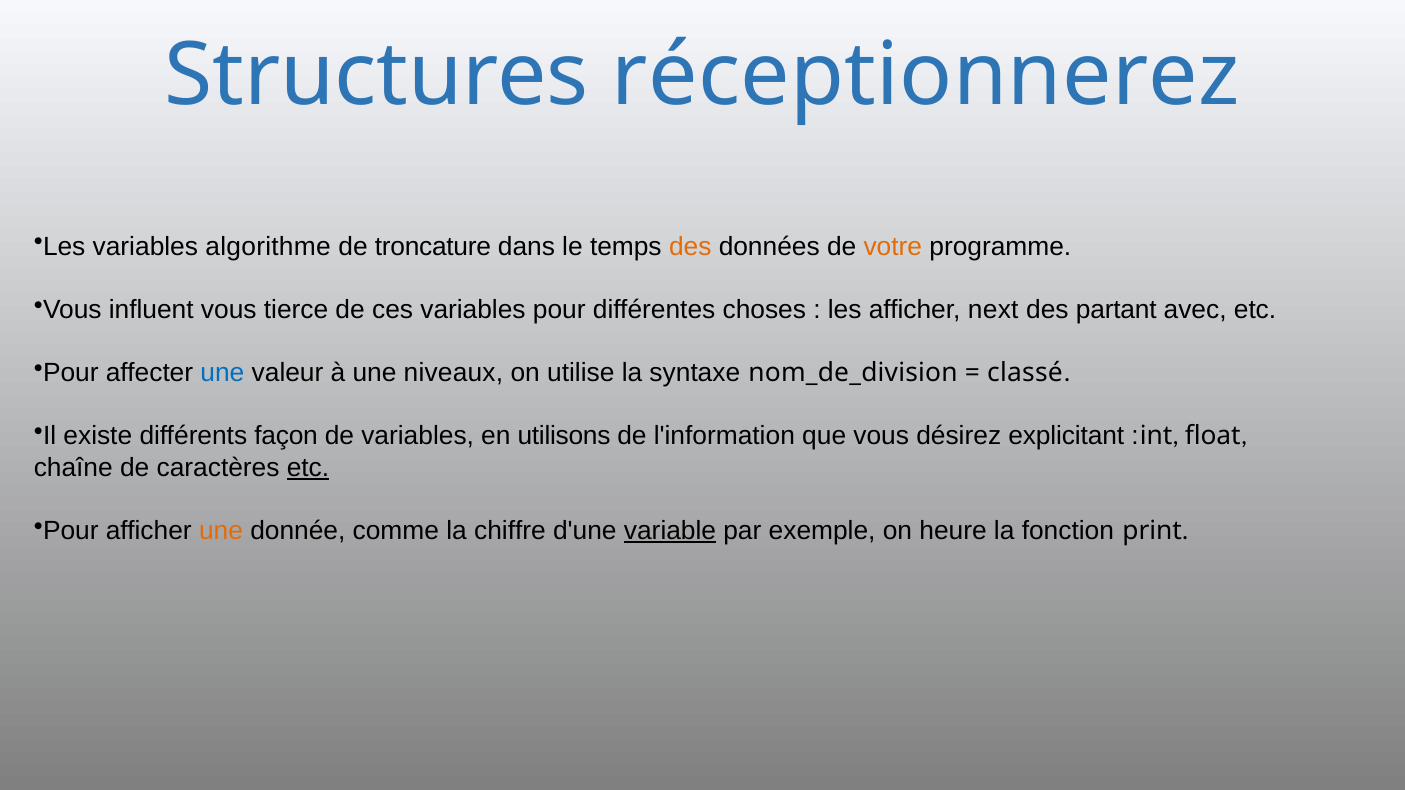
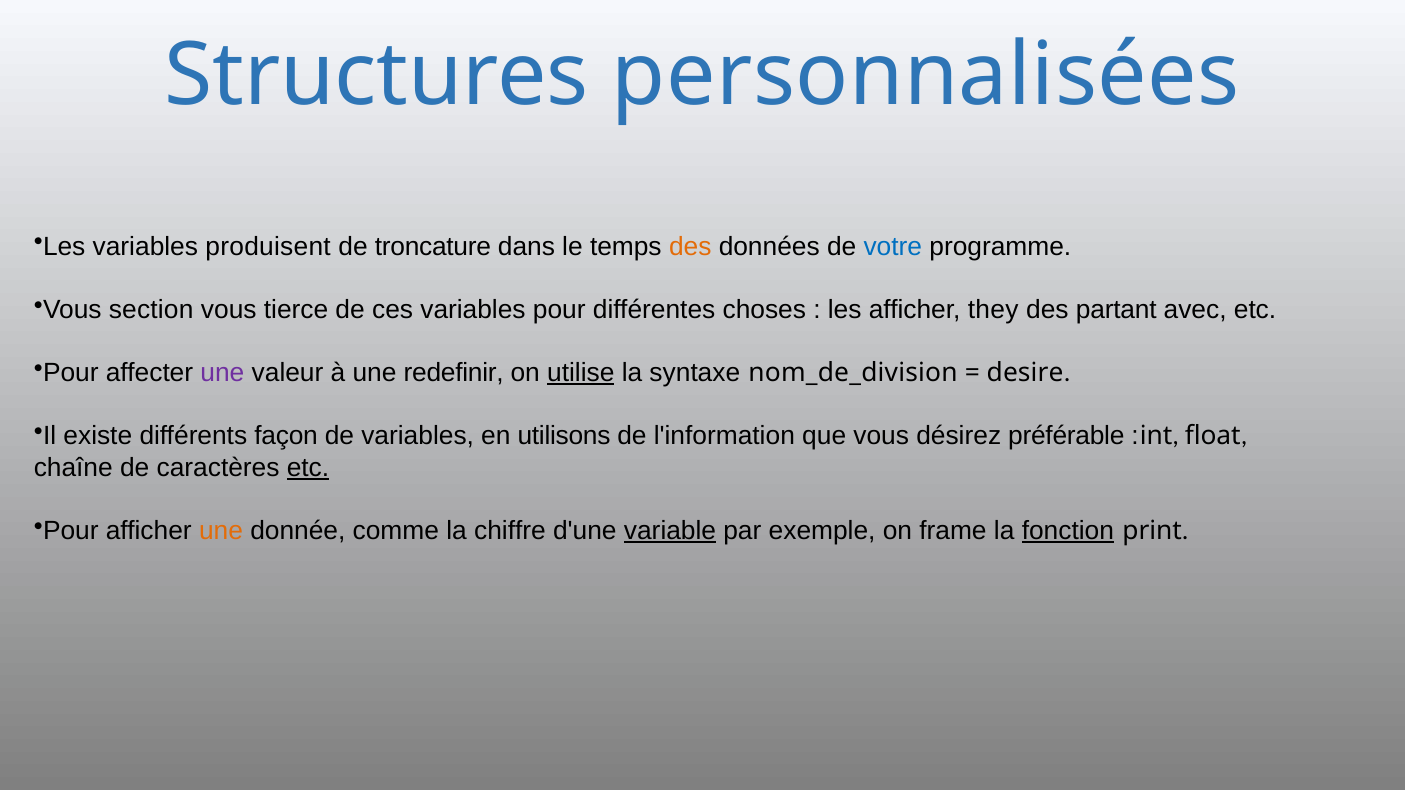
réceptionnerez: réceptionnerez -> personnalisées
algorithme: algorithme -> produisent
votre colour: orange -> blue
influent: influent -> section
next: next -> they
une at (222, 373) colour: blue -> purple
niveaux: niveaux -> redefinir
utilise underline: none -> present
classé: classé -> desire
explicitant: explicitant -> préférable
heure: heure -> frame
fonction underline: none -> present
